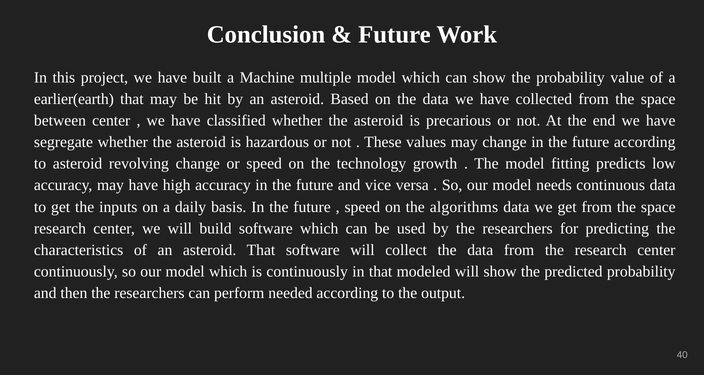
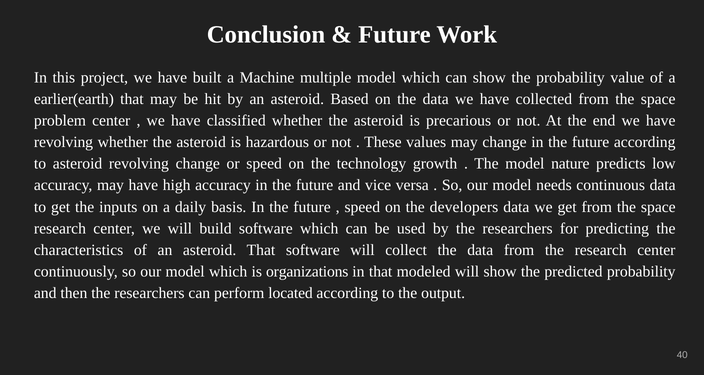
between: between -> problem
segregate at (63, 142): segregate -> revolving
fitting: fitting -> nature
algorithms: algorithms -> developers
is continuously: continuously -> organizations
needed: needed -> located
